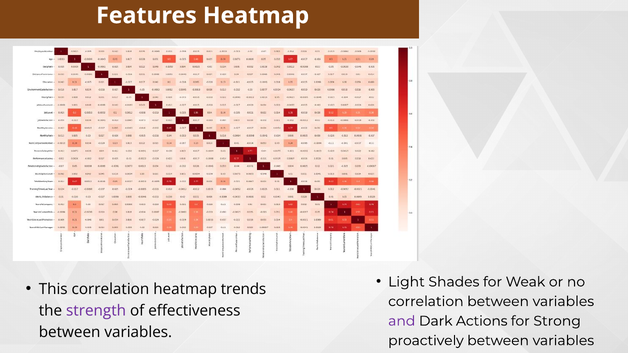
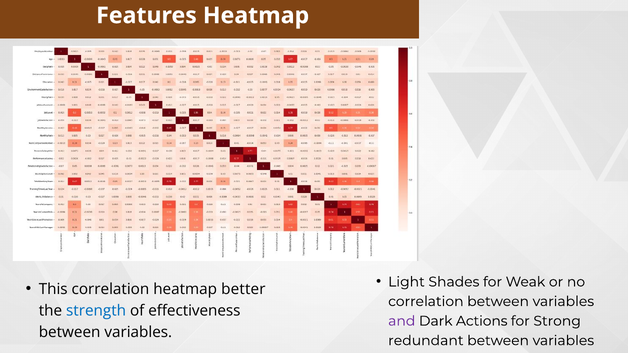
trends: trends -> better
strength colour: purple -> blue
proactively: proactively -> redundant
